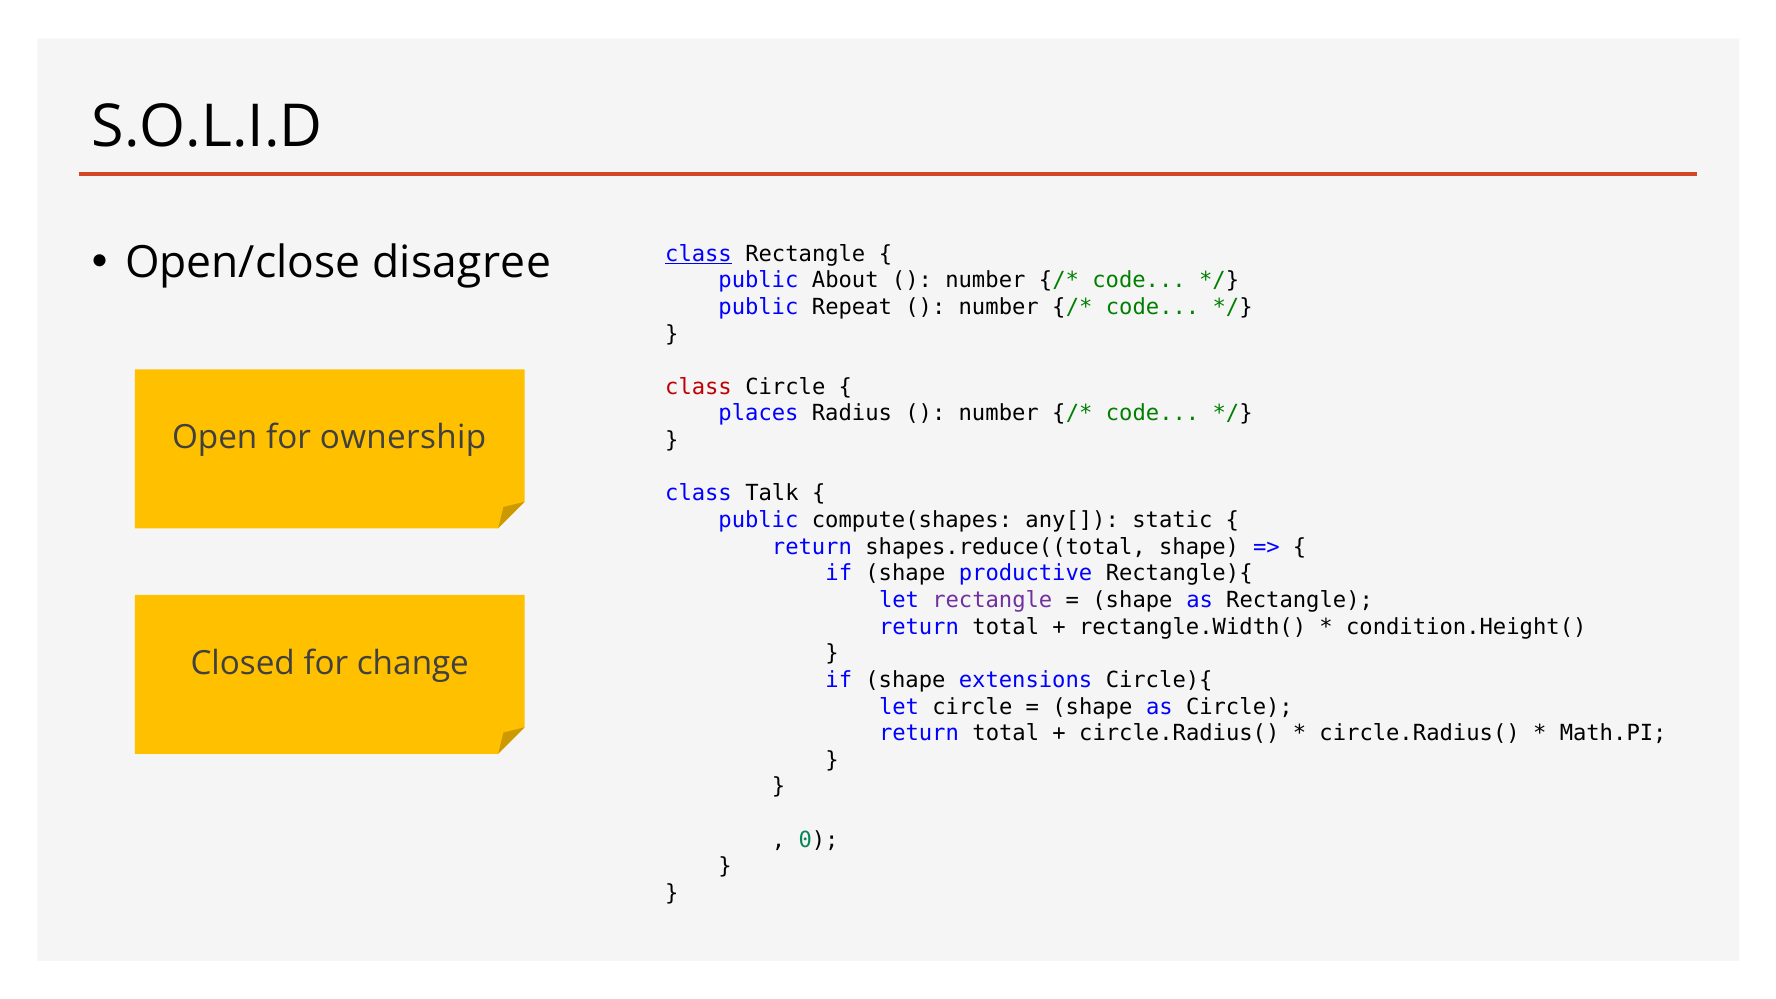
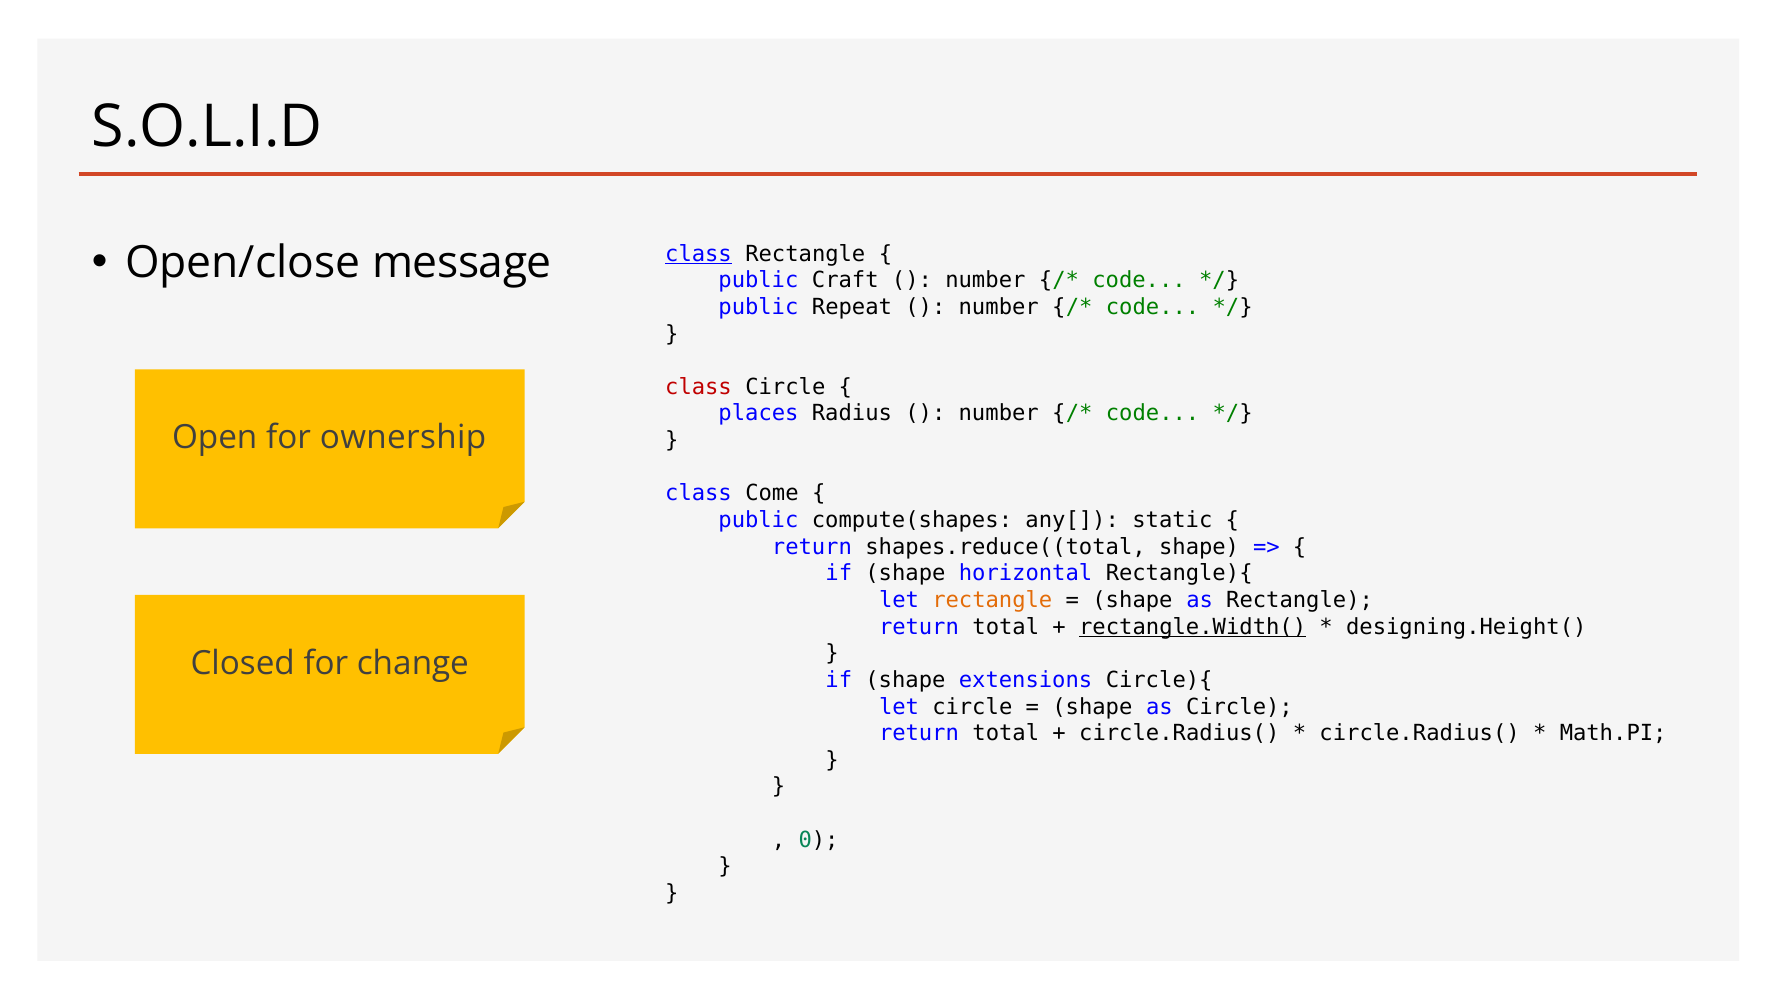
disagree: disagree -> message
About: About -> Craft
Talk: Talk -> Come
productive: productive -> horizontal
rectangle at (992, 600) colour: purple -> orange
rectangle.Width( underline: none -> present
condition.Height(: condition.Height( -> designing.Height(
